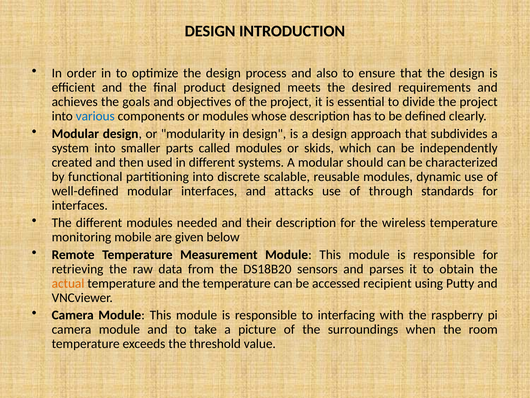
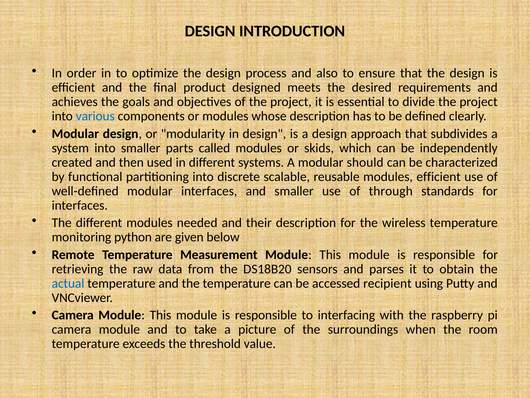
modules dynamic: dynamic -> efficient
and attacks: attacks -> smaller
mobile: mobile -> python
actual colour: orange -> blue
